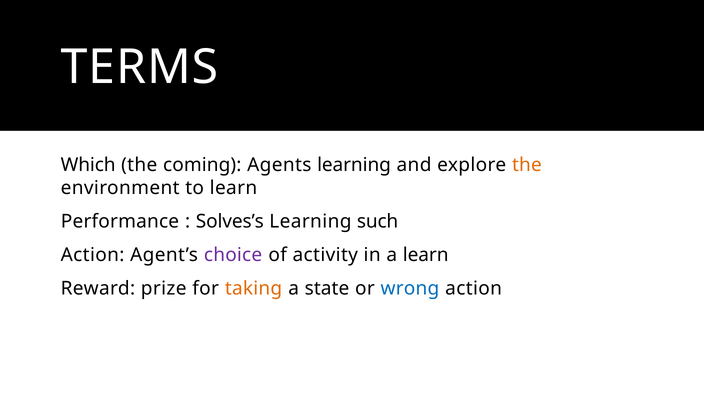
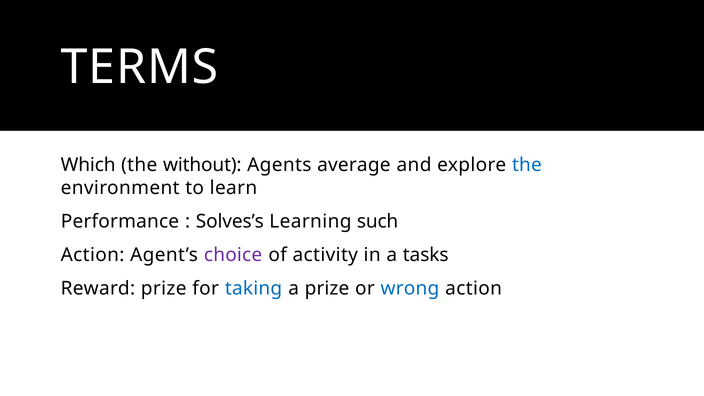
coming: coming -> without
Agents learning: learning -> average
the at (527, 165) colour: orange -> blue
a learn: learn -> tasks
taking colour: orange -> blue
a state: state -> prize
